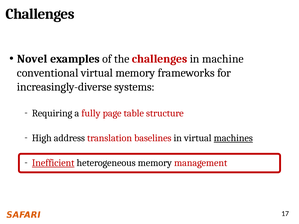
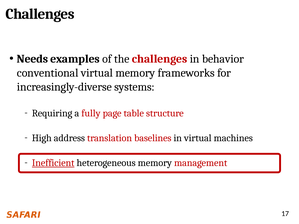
Novel: Novel -> Needs
machine: machine -> behavior
machines underline: present -> none
